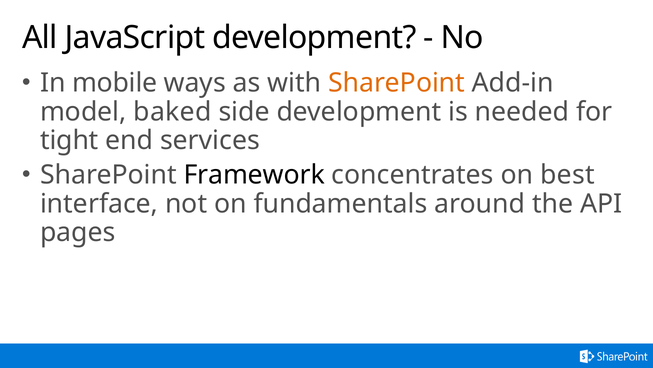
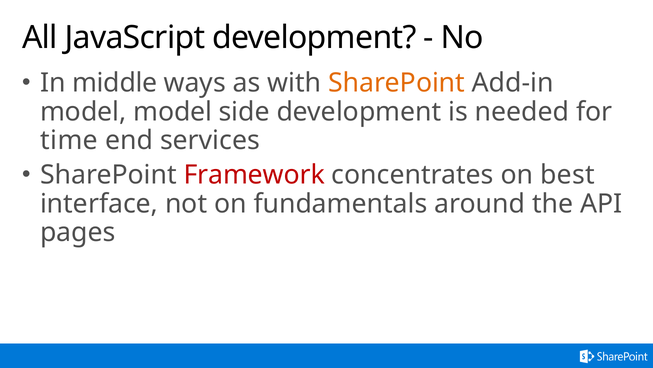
mobile: mobile -> middle
model baked: baked -> model
tight: tight -> time
Framework colour: black -> red
